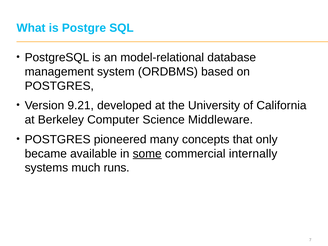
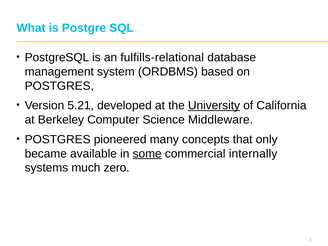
model-relational: model-relational -> fulfills-relational
9.21: 9.21 -> 5.21
University underline: none -> present
runs: runs -> zero
